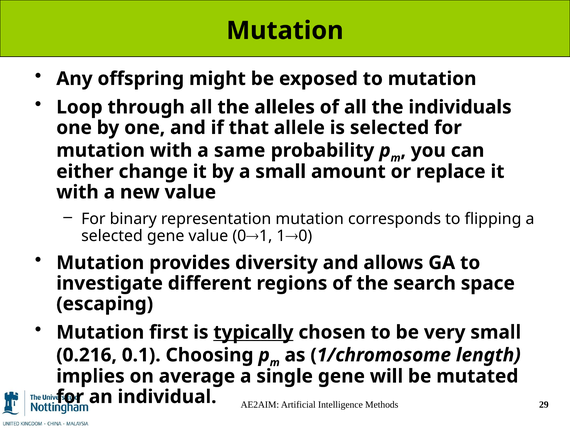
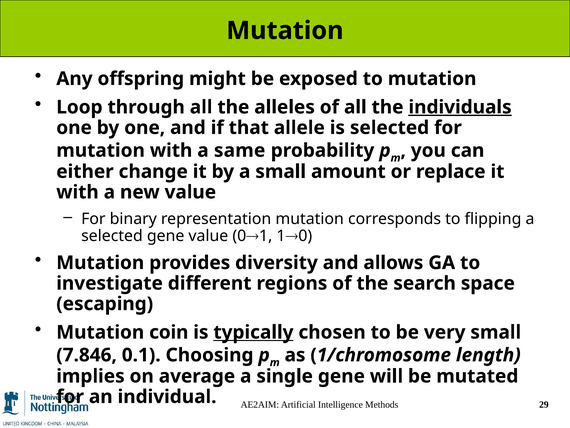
individuals underline: none -> present
first: first -> coin
0.216: 0.216 -> 7.846
